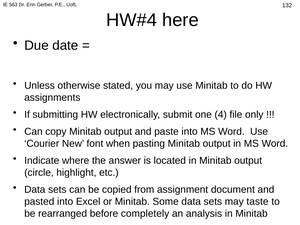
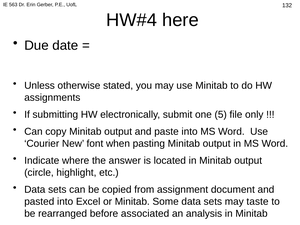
4: 4 -> 5
completely: completely -> associated
